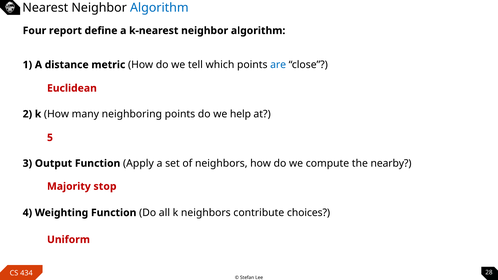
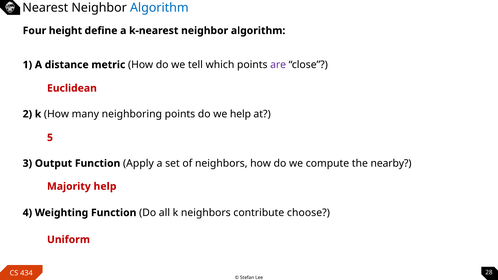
report: report -> height
are colour: blue -> purple
Majority stop: stop -> help
choices: choices -> choose
